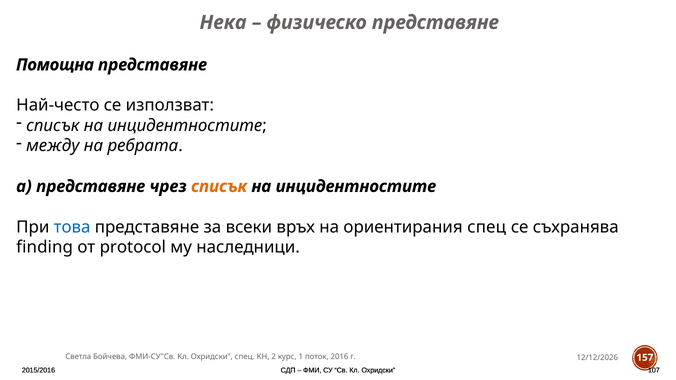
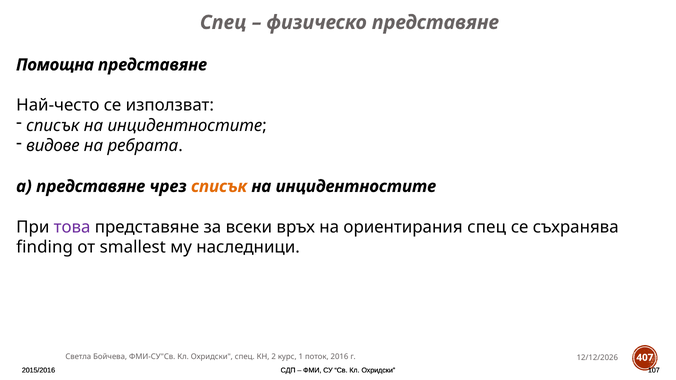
Нека at (223, 22): Нека -> Спец
между: между -> видове
това colour: blue -> purple
protocol: protocol -> smallest
157: 157 -> 407
